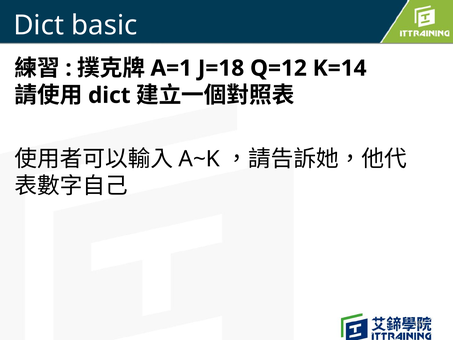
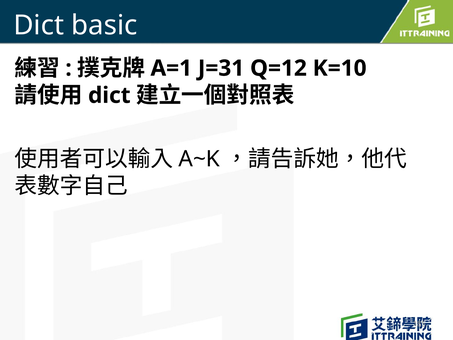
J=18: J=18 -> J=31
K=14: K=14 -> K=10
